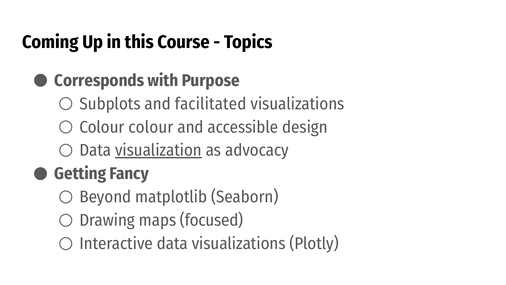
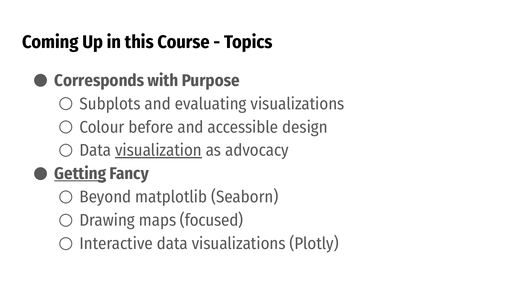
facilitated: facilitated -> evaluating
Colour colour: colour -> before
Getting underline: none -> present
